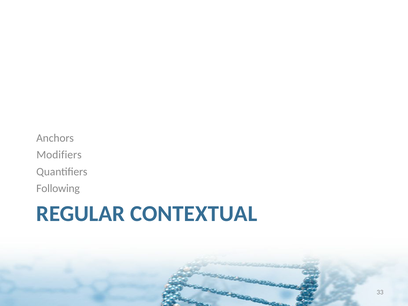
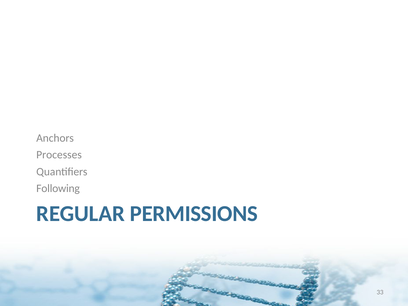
Modifiers: Modifiers -> Processes
CONTEXTUAL: CONTEXTUAL -> PERMISSIONS
